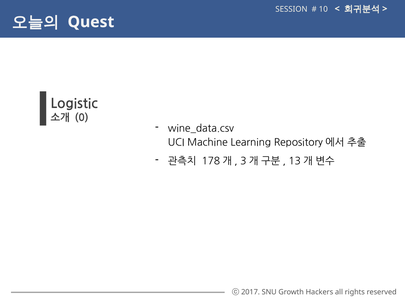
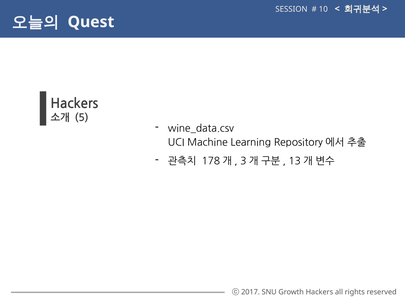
Logistic at (74, 104): Logistic -> Hackers
0: 0 -> 5
